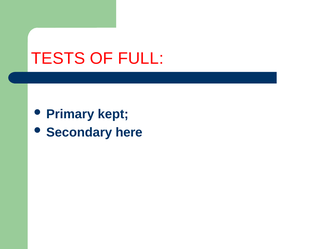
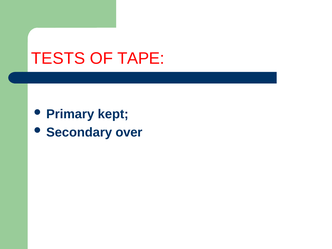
FULL: FULL -> TAPE
here: here -> over
